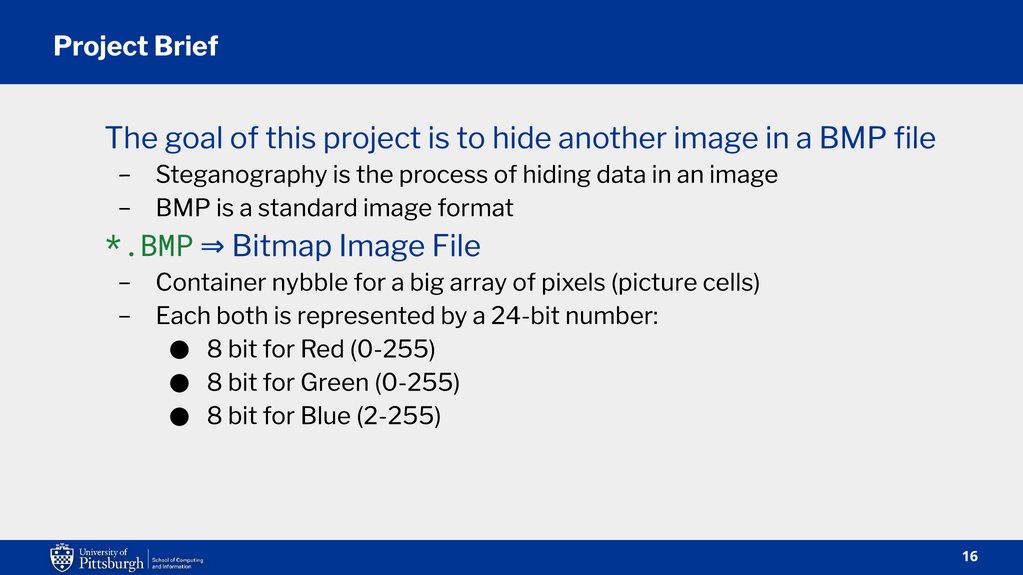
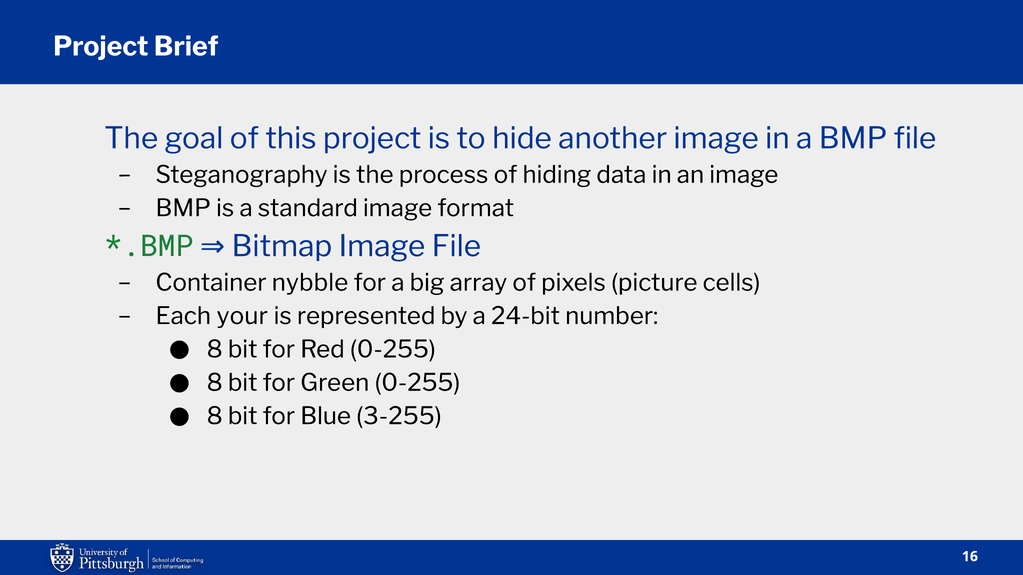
both: both -> your
2-255: 2-255 -> 3-255
